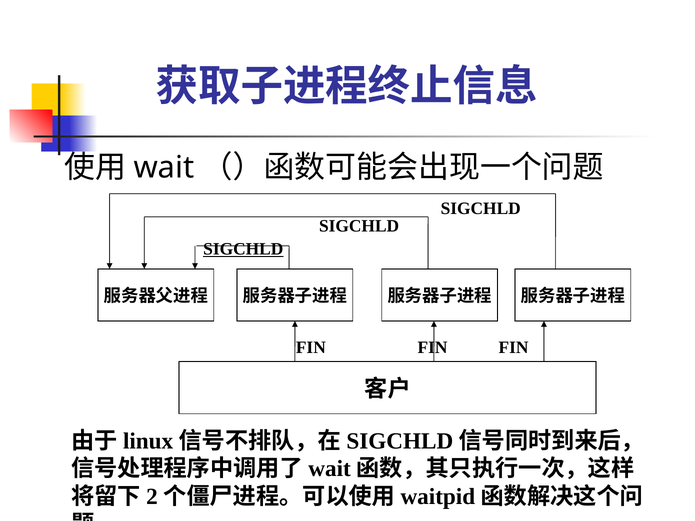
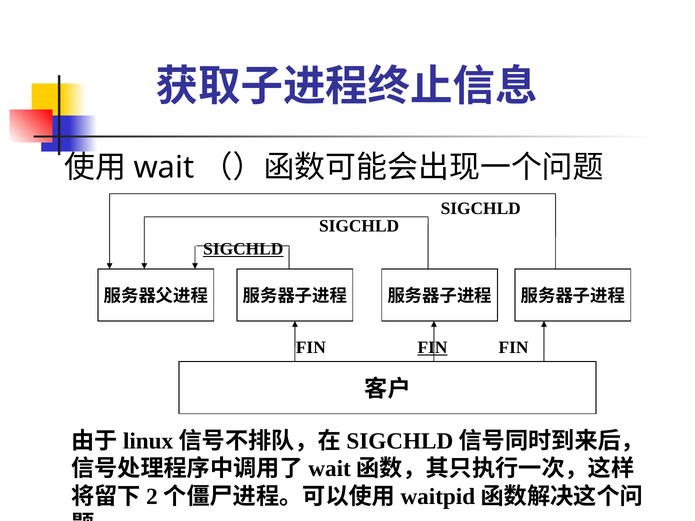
FIN at (432, 348) underline: none -> present
